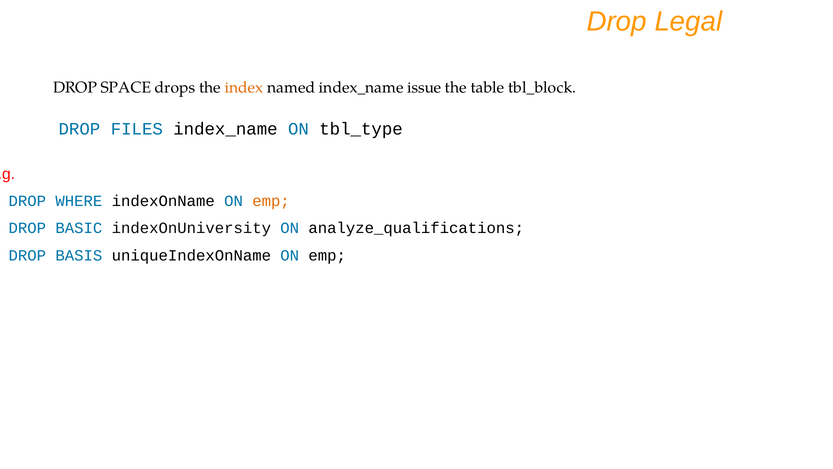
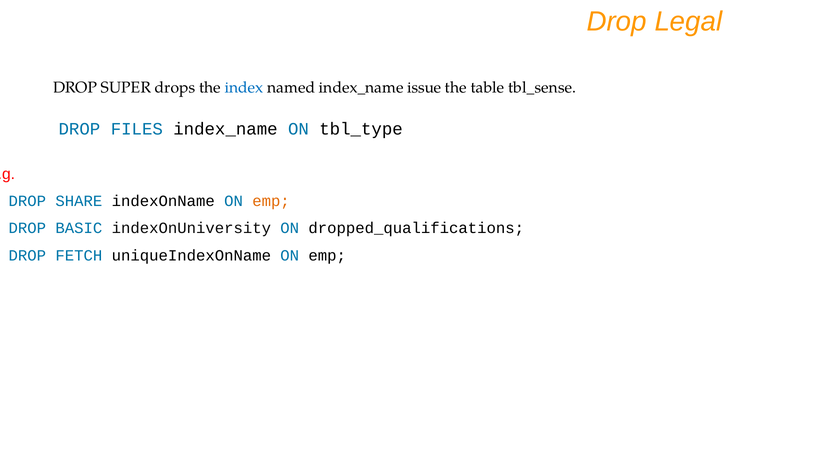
SPACE: SPACE -> SUPER
index colour: orange -> blue
tbl_block: tbl_block -> tbl_sense
WHERE: WHERE -> SHARE
analyze_qualifications: analyze_qualifications -> dropped_qualifications
BASIS: BASIS -> FETCH
